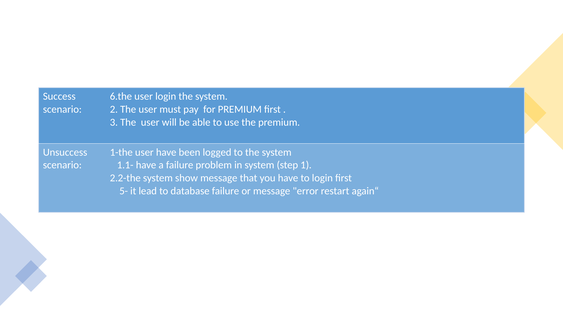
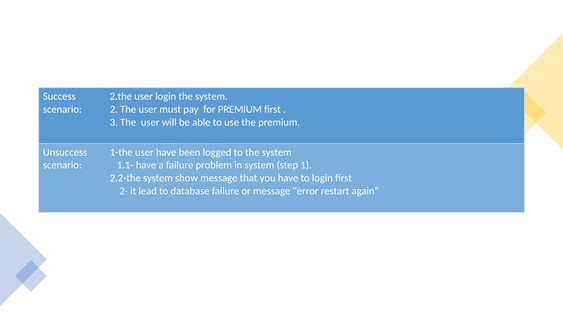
6.the: 6.the -> 2.the
5-: 5- -> 2-
